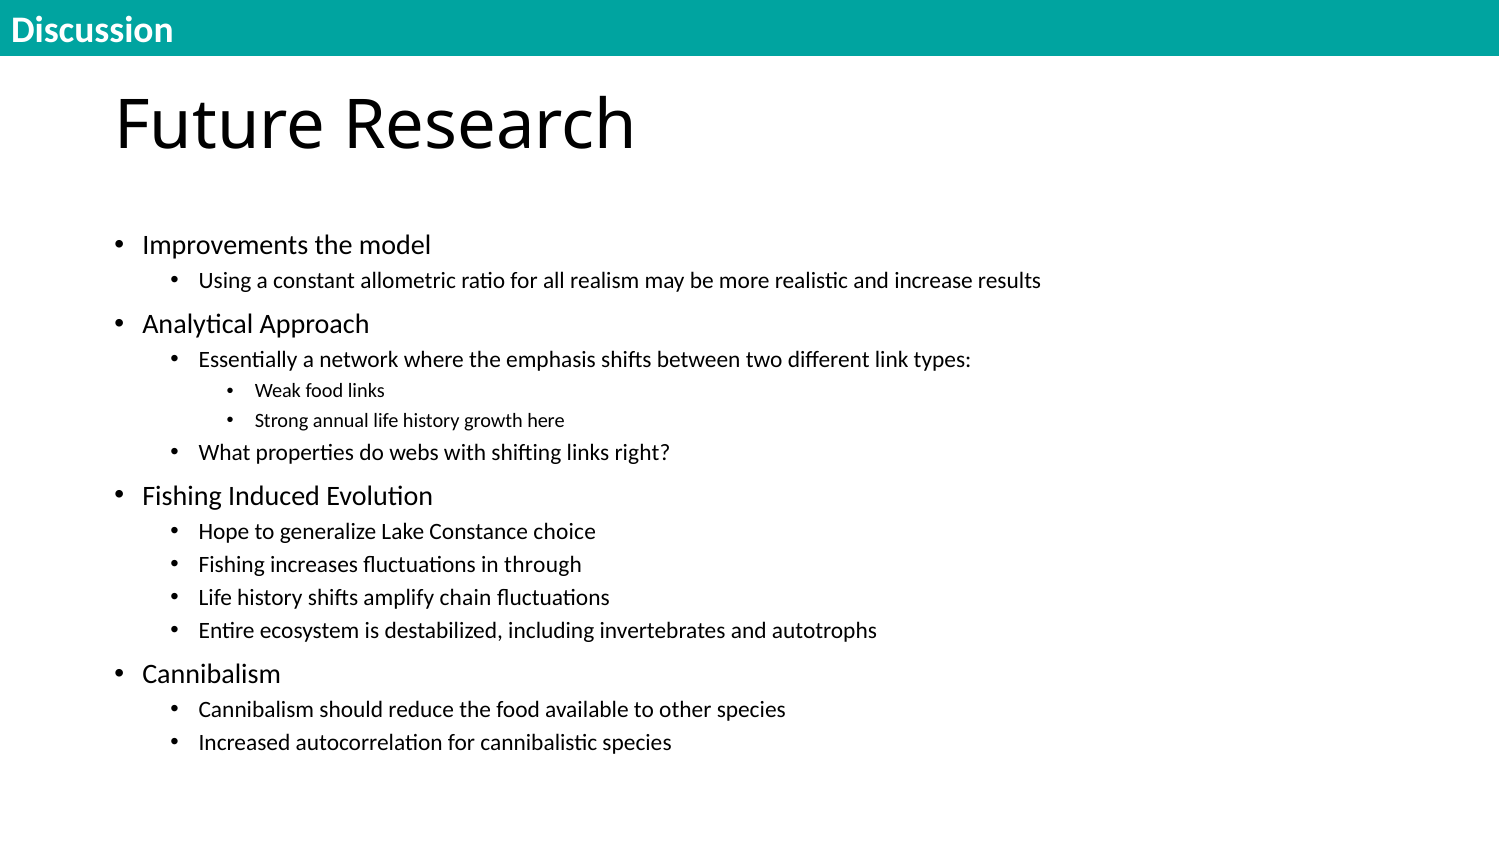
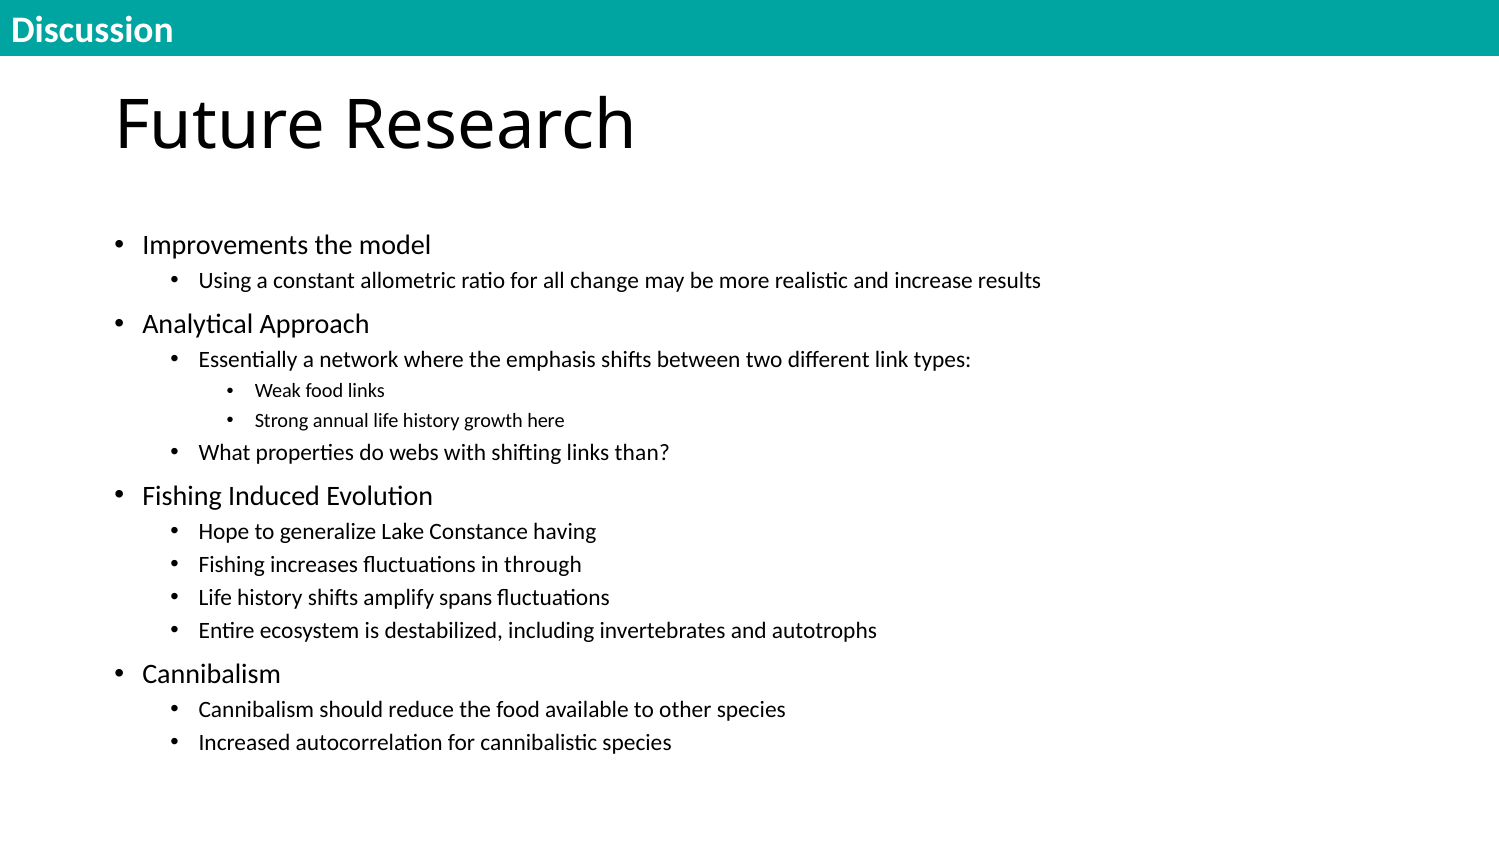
realism: realism -> change
right: right -> than
choice: choice -> having
chain: chain -> spans
